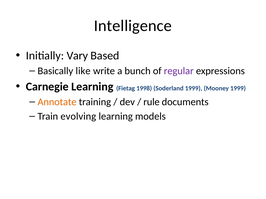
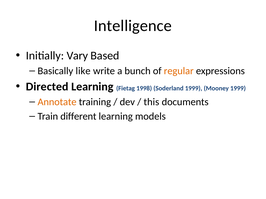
regular colour: purple -> orange
Carnegie: Carnegie -> Directed
rule: rule -> this
evolving: evolving -> different
